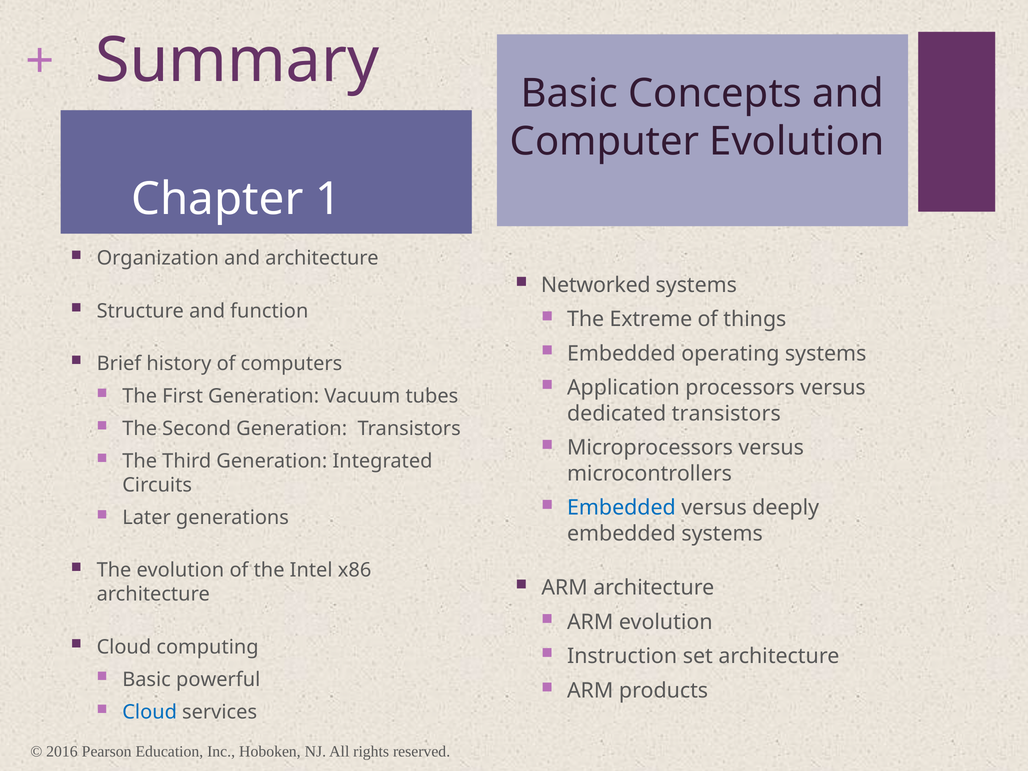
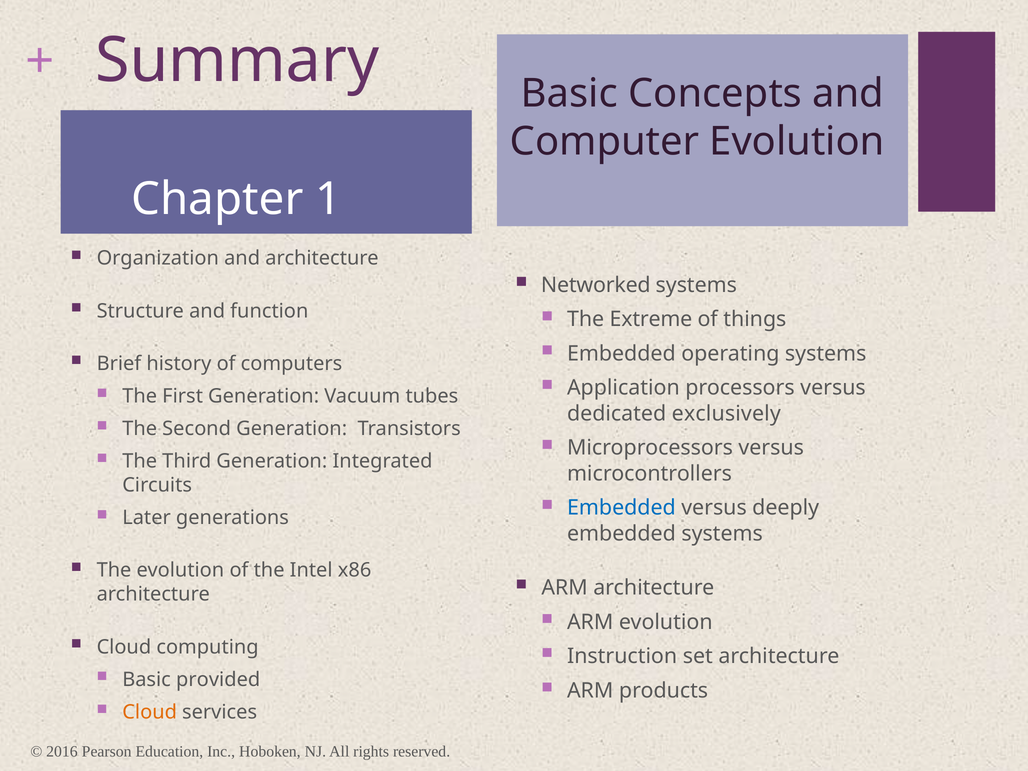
dedicated transistors: transistors -> exclusively
powerful: powerful -> provided
Cloud at (150, 712) colour: blue -> orange
